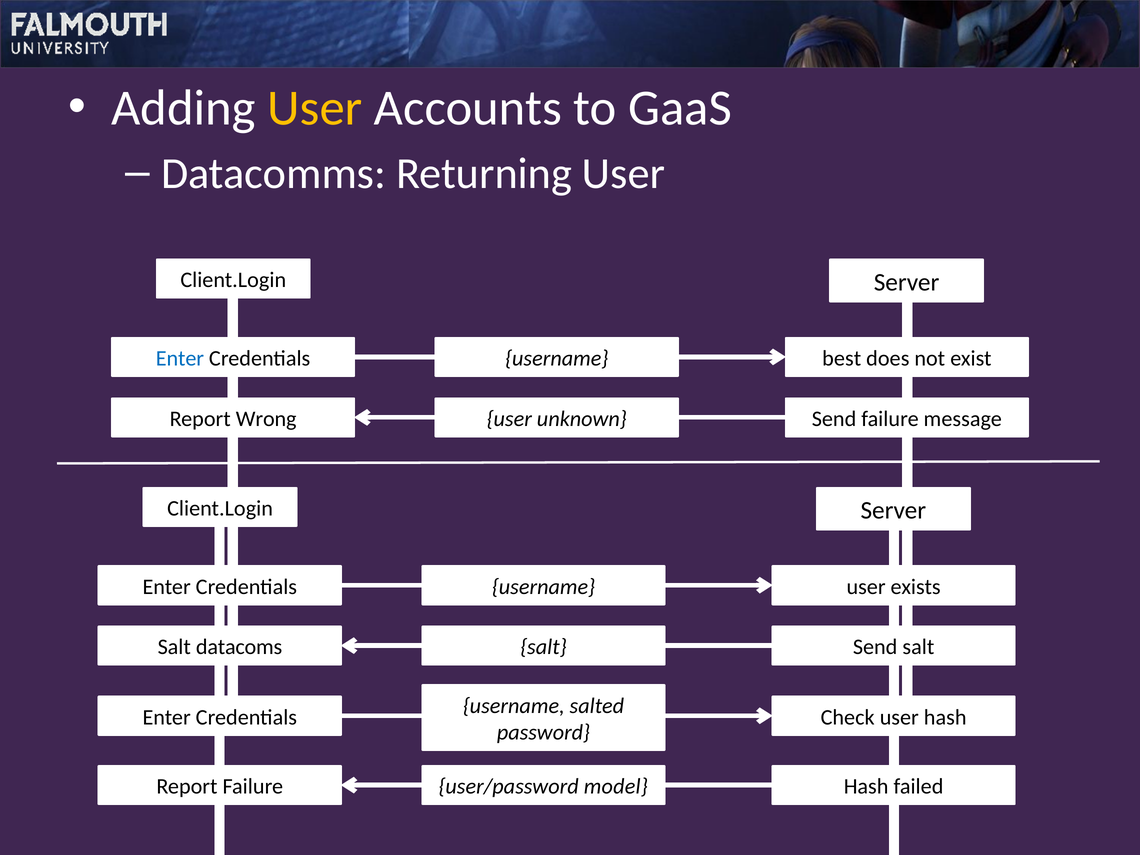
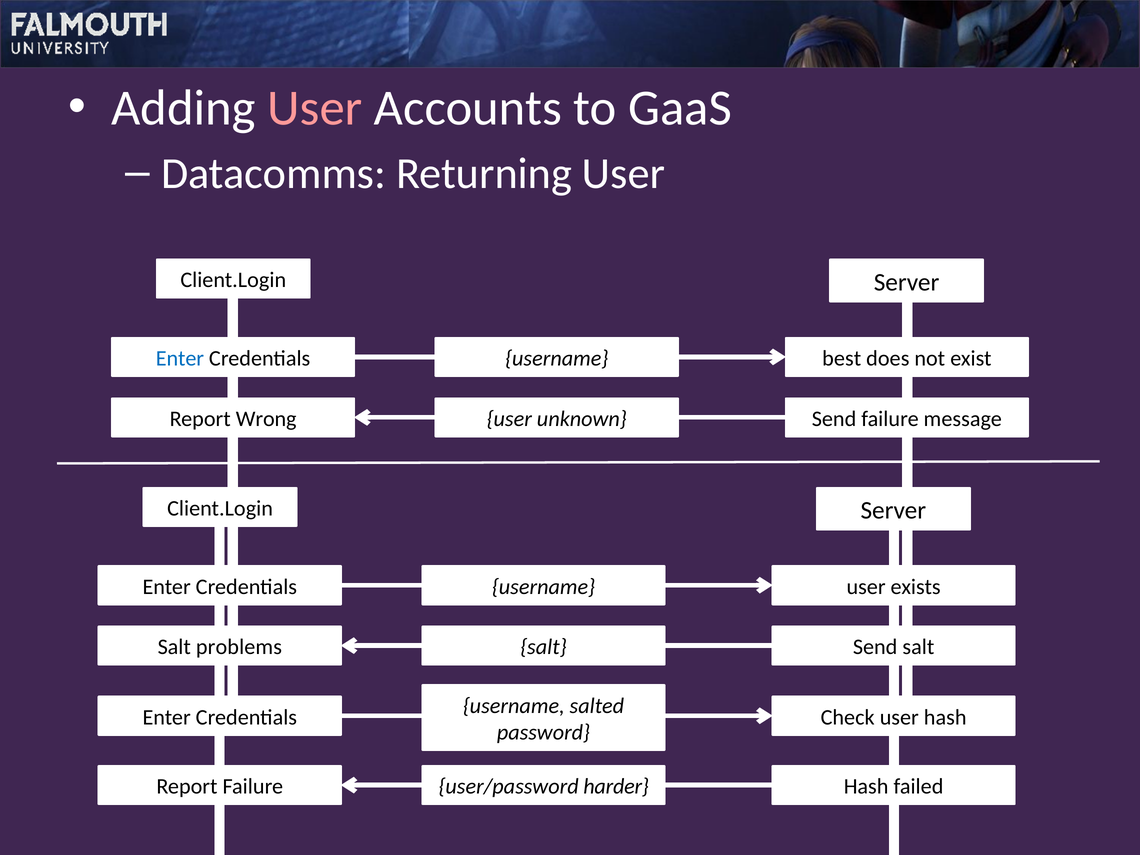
User at (315, 108) colour: yellow -> pink
datacoms: datacoms -> problems
model: model -> harder
